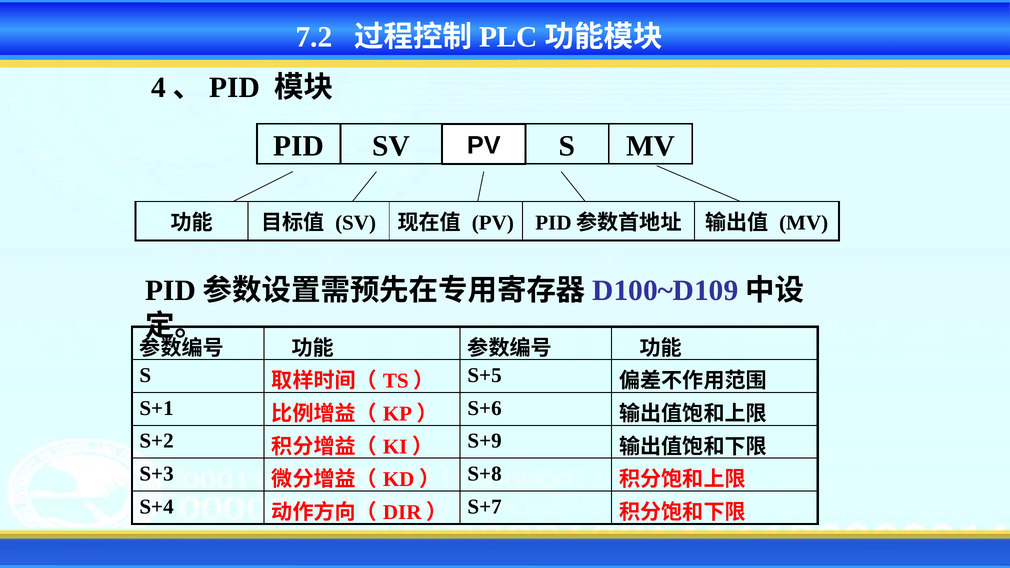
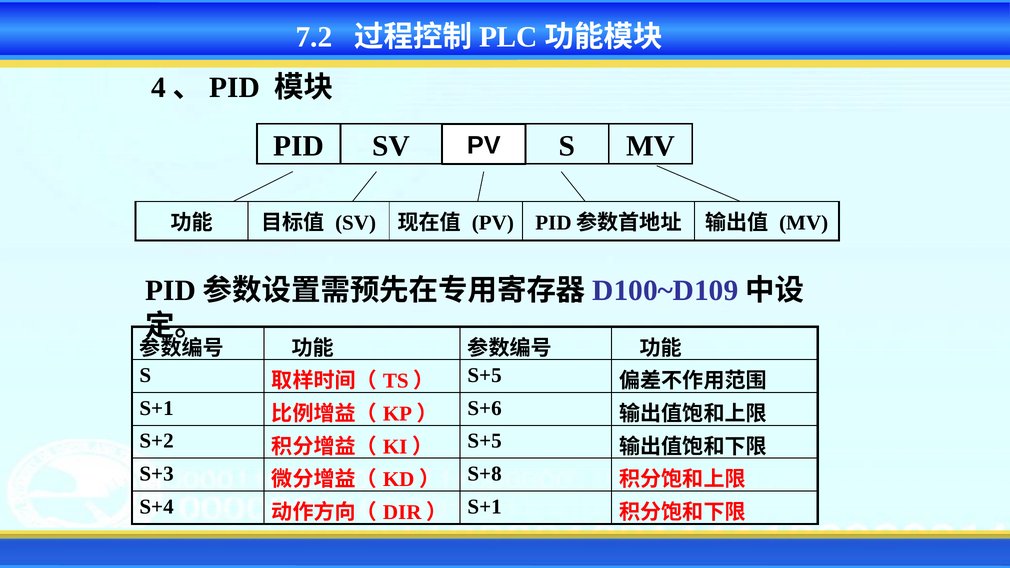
S+9 at (485, 441): S+9 -> S+5
S+7 at (485, 507): S+7 -> S+1
